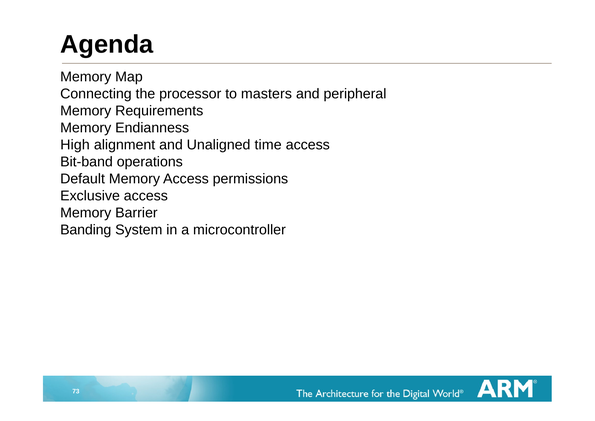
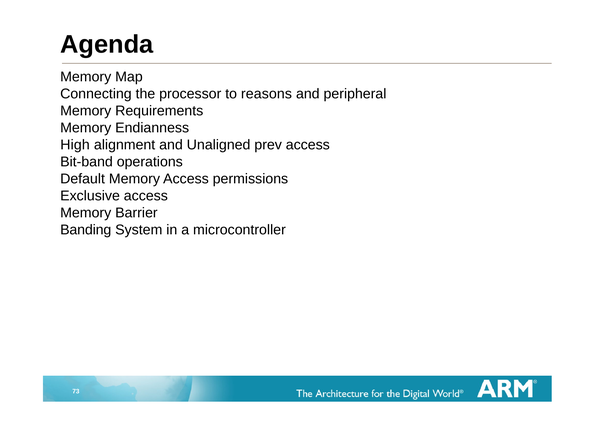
masters: masters -> reasons
time: time -> prev
